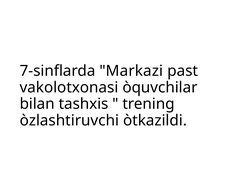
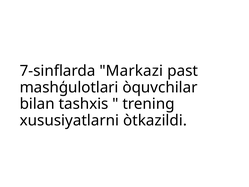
vakolotxonasi: vakolotxonasi -> mashģulotlari
òzlashtiruvchi: òzlashtiruvchi -> xususiyatlarni
